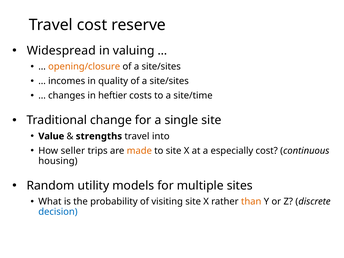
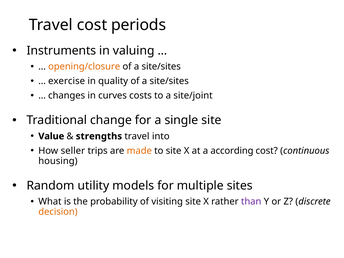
reserve: reserve -> periods
Widespread: Widespread -> Instruments
incomes: incomes -> exercise
heftier: heftier -> curves
site/time: site/time -> site/joint
especially: especially -> according
than colour: orange -> purple
decision colour: blue -> orange
